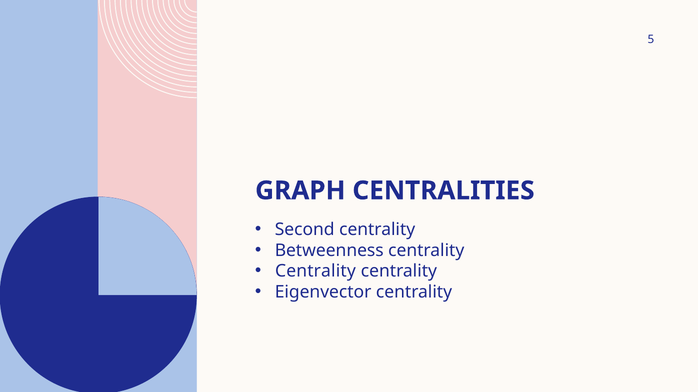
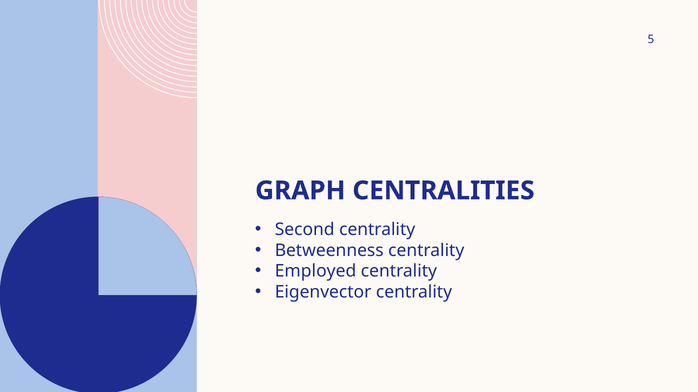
Centrality at (315, 272): Centrality -> Employed
